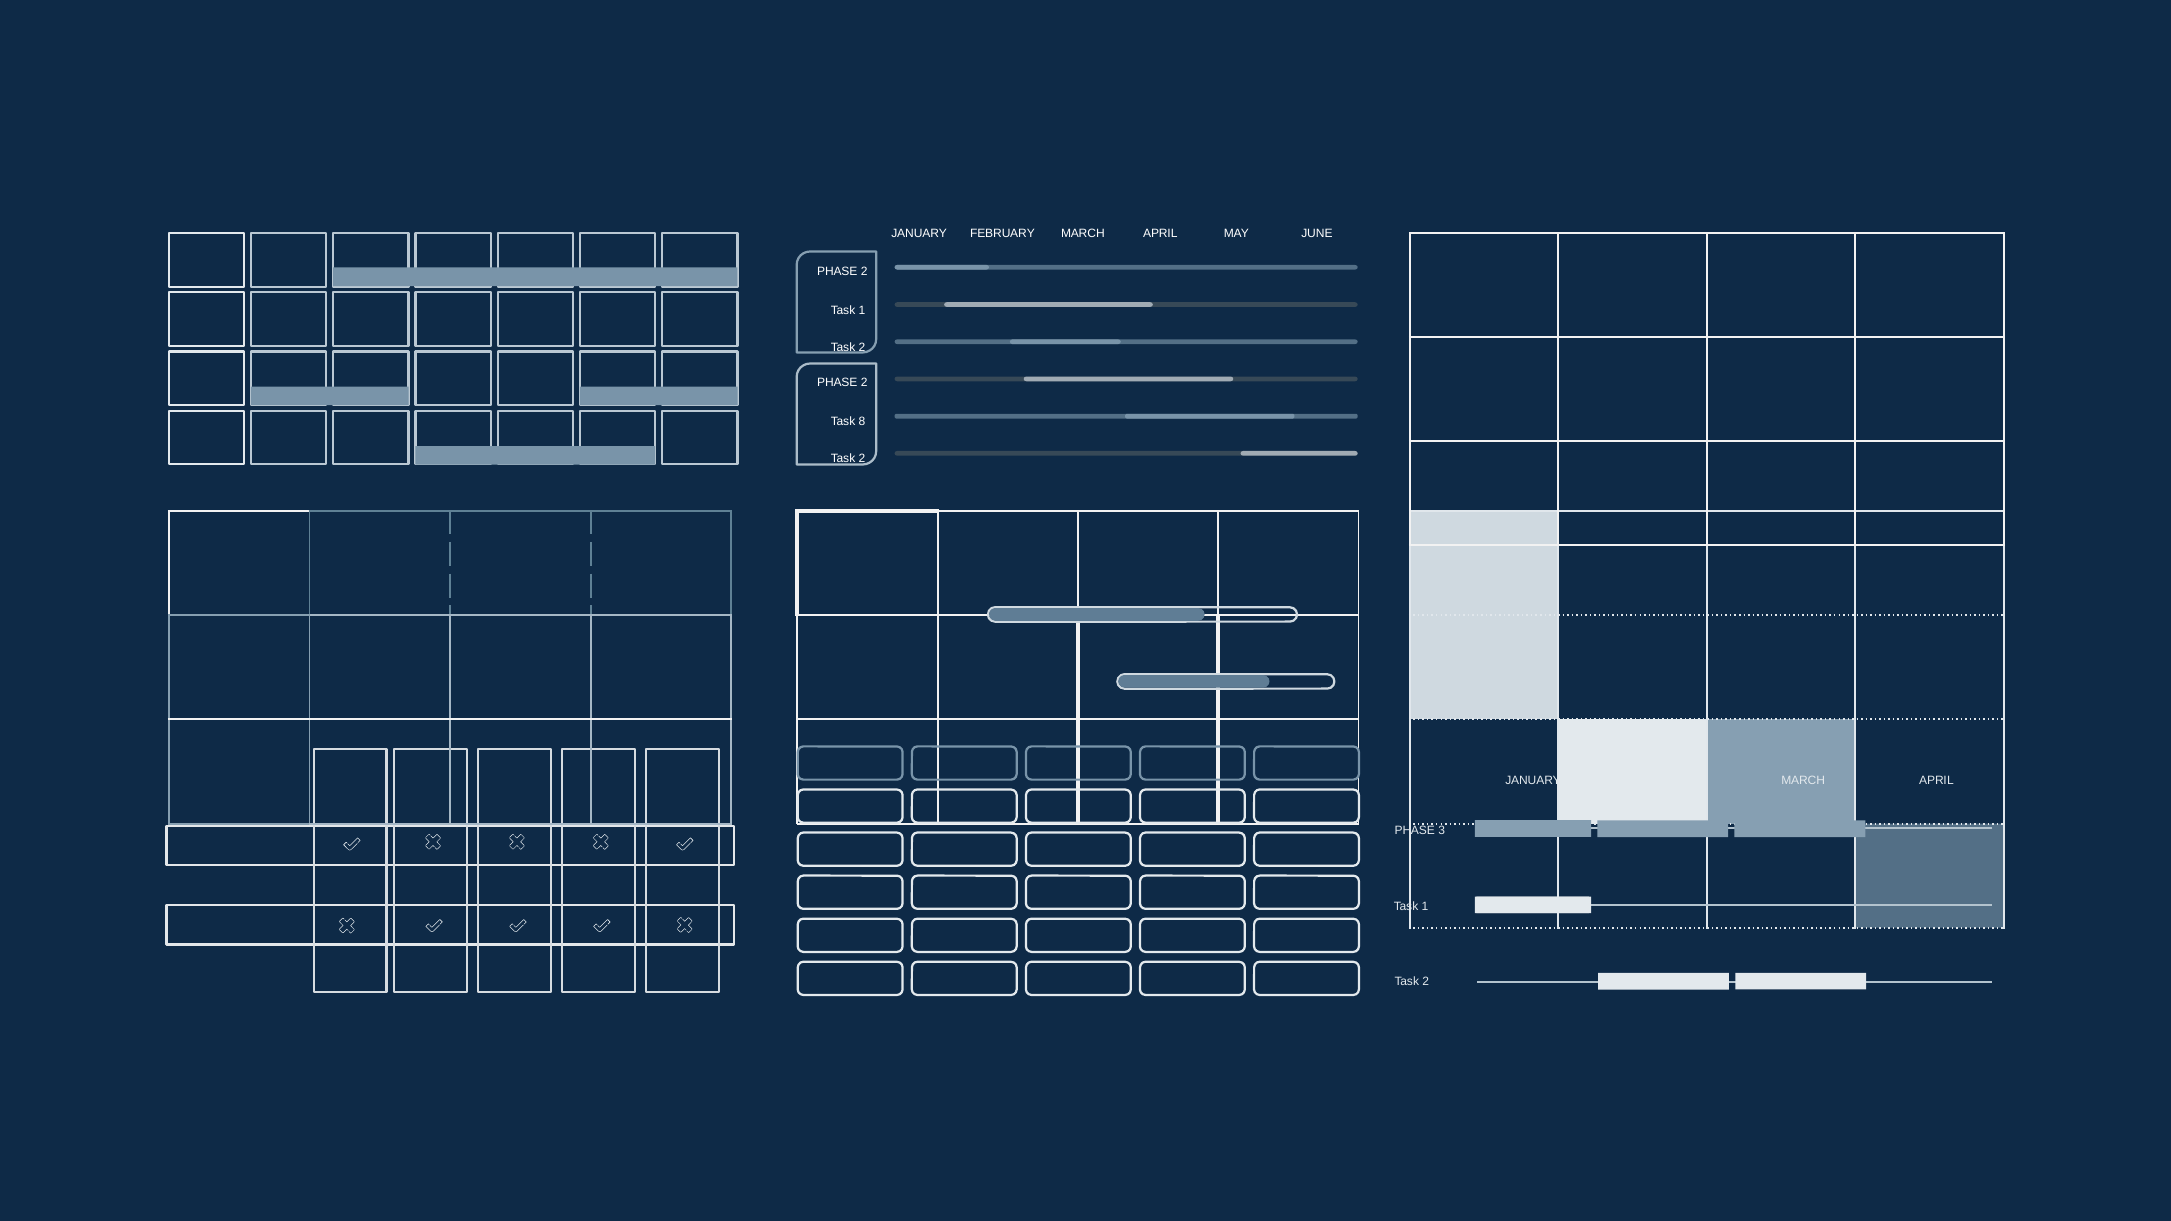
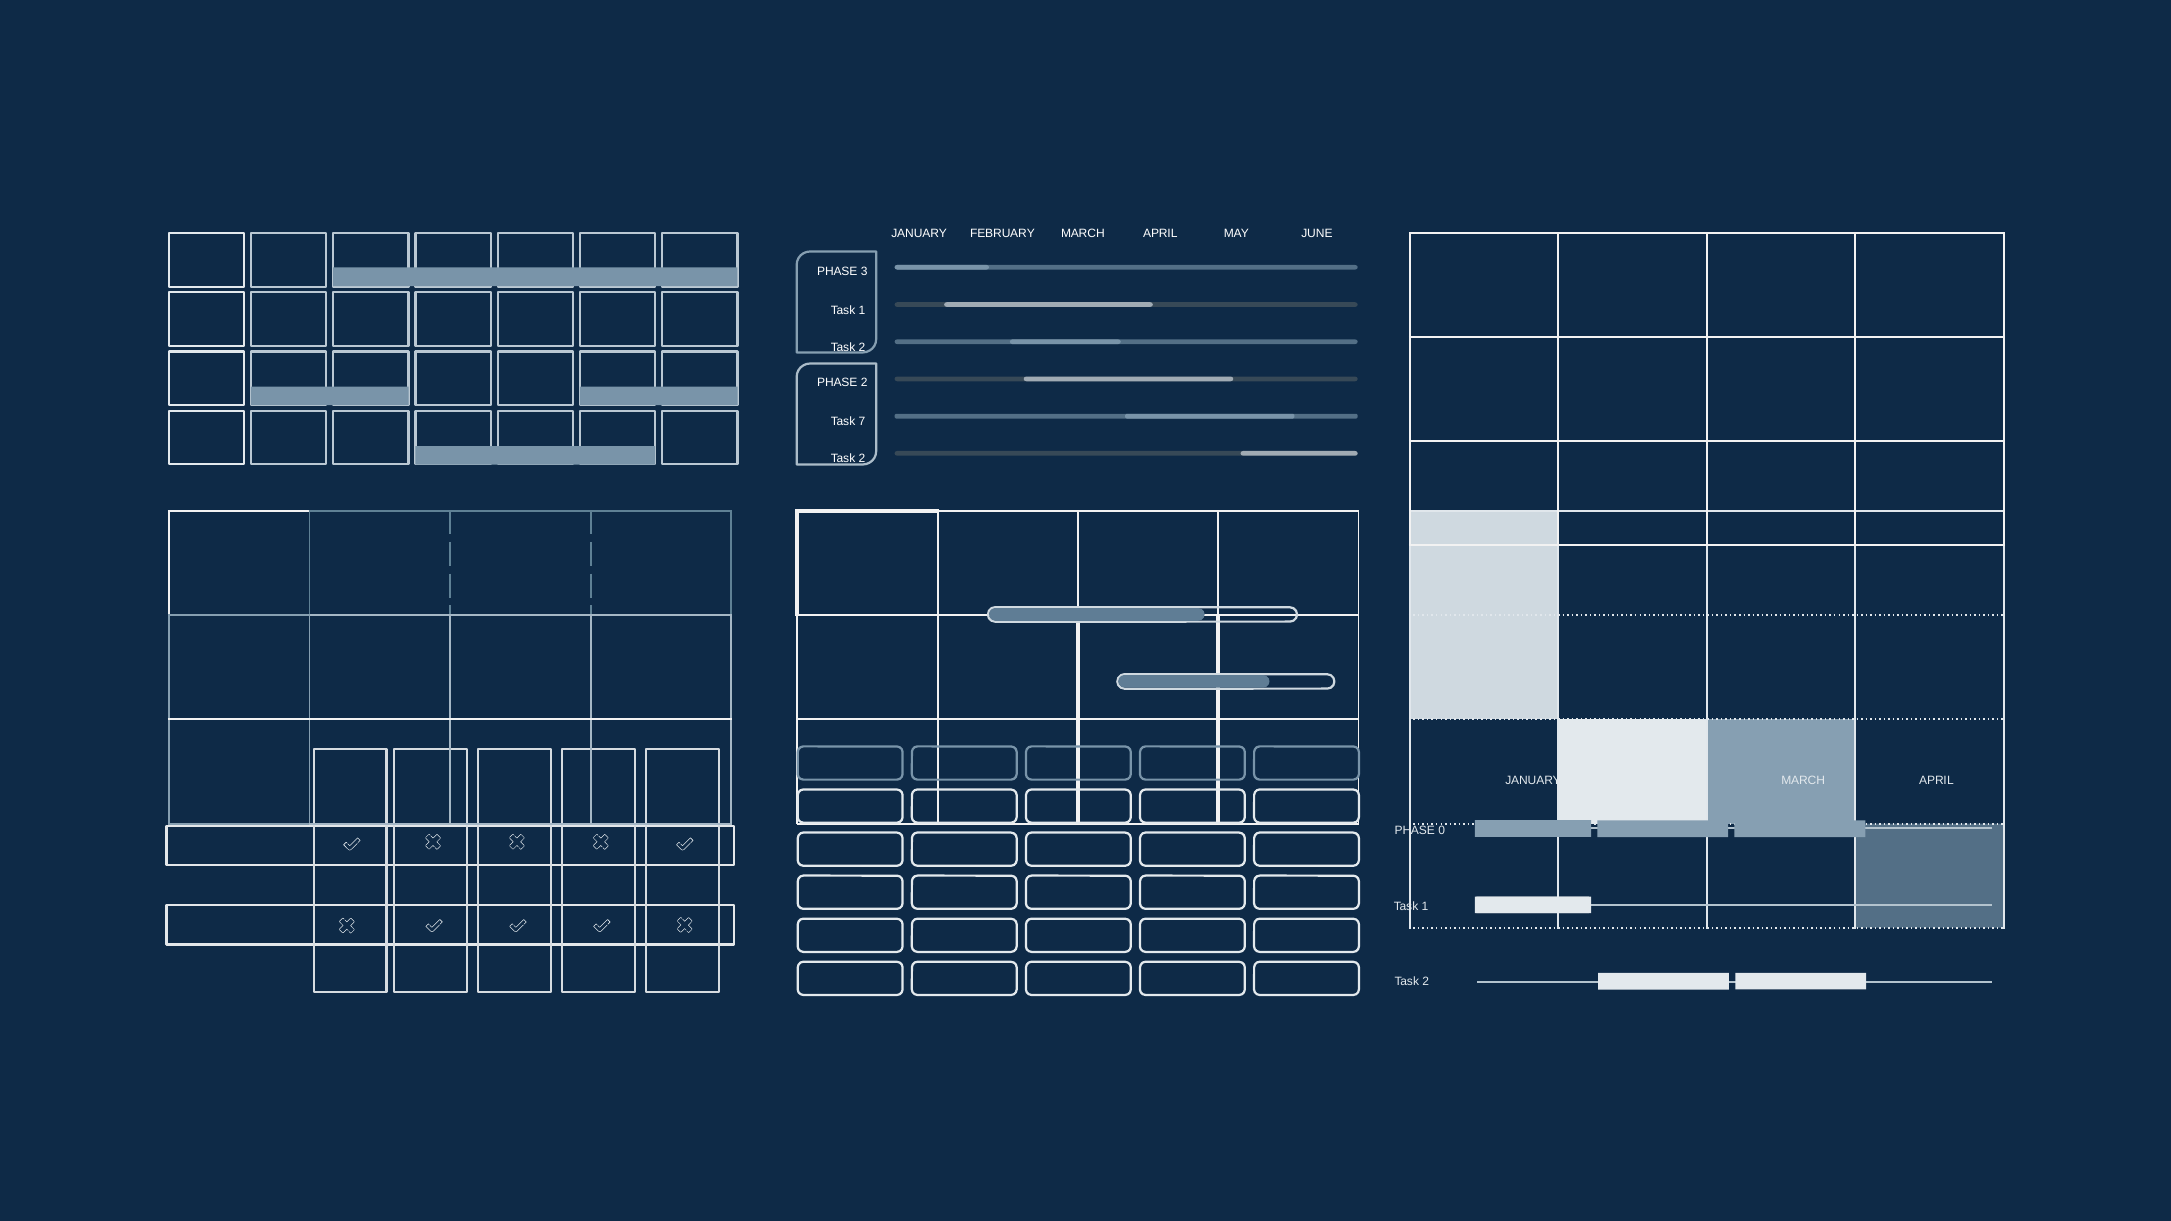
2 at (864, 272): 2 -> 3
8: 8 -> 7
3: 3 -> 0
